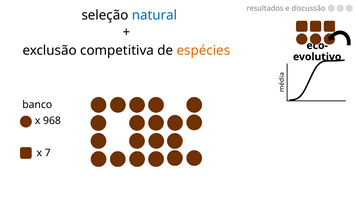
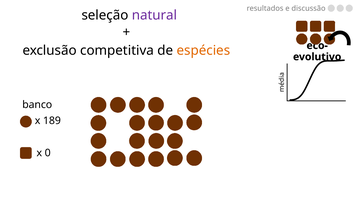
natural colour: blue -> purple
968: 968 -> 189
7: 7 -> 0
